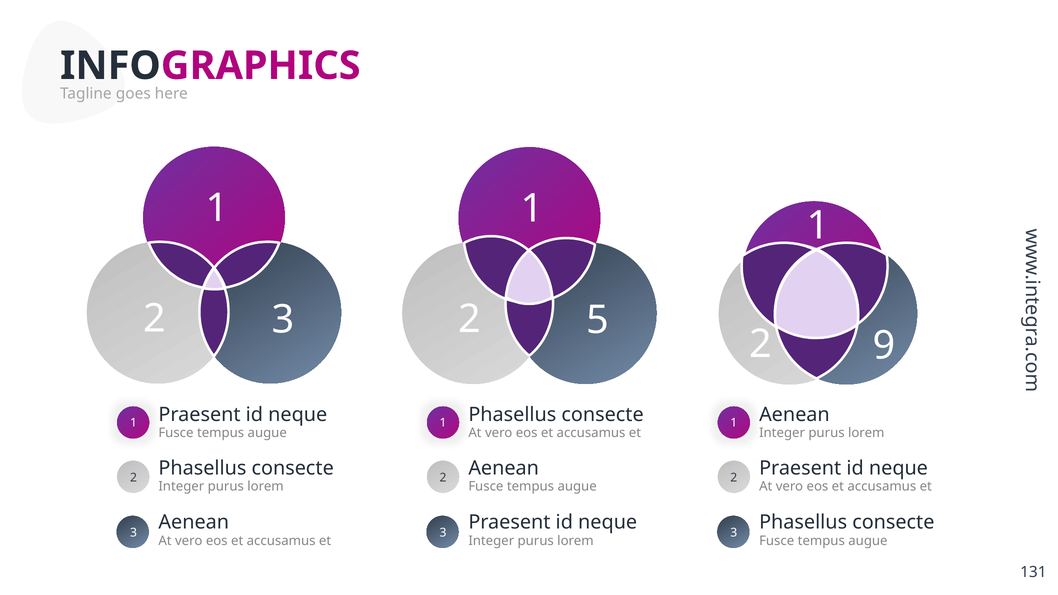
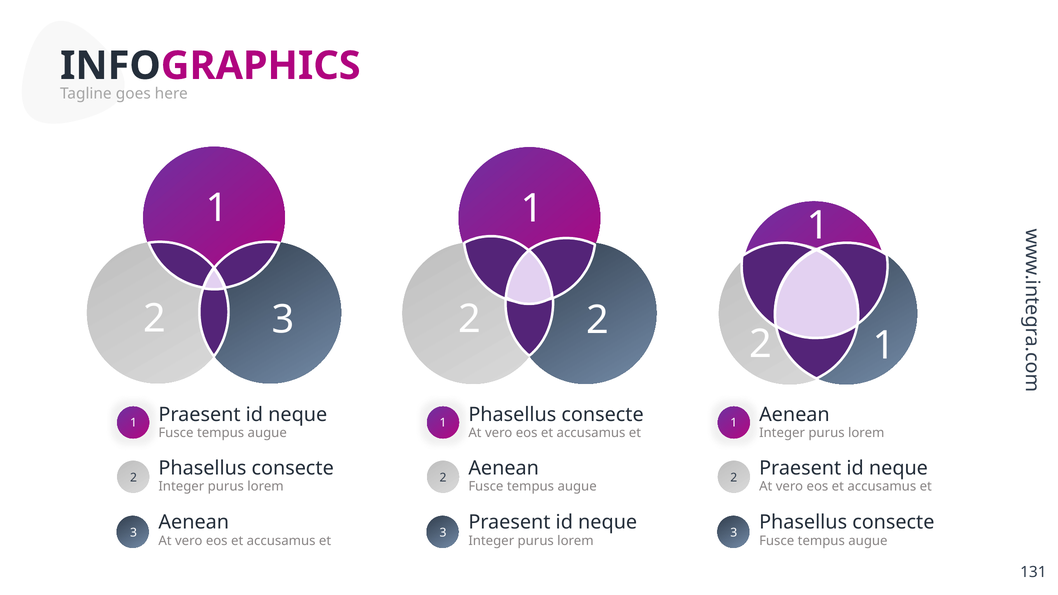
2 5: 5 -> 2
9 at (884, 346): 9 -> 1
